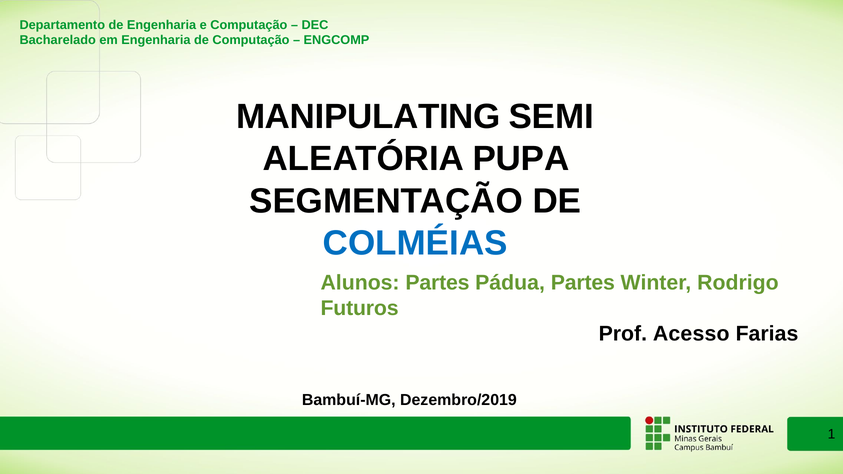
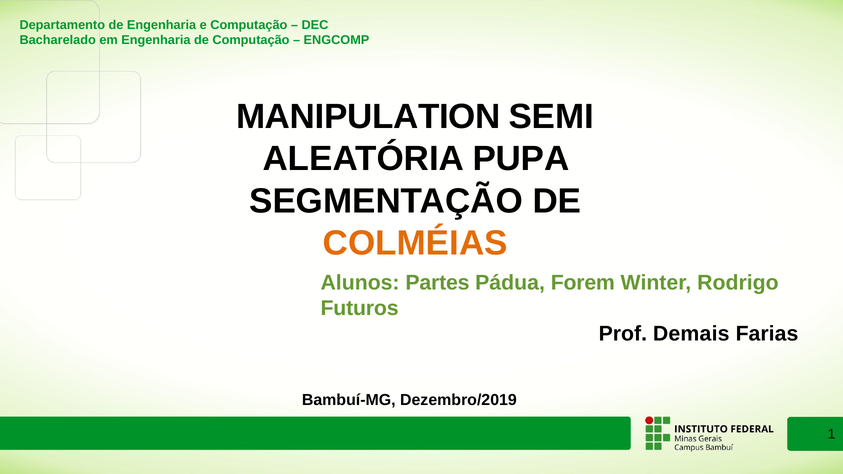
MANIPULATING: MANIPULATING -> MANIPULATION
COLMÉIAS colour: blue -> orange
Pádua Partes: Partes -> Forem
Acesso: Acesso -> Demais
